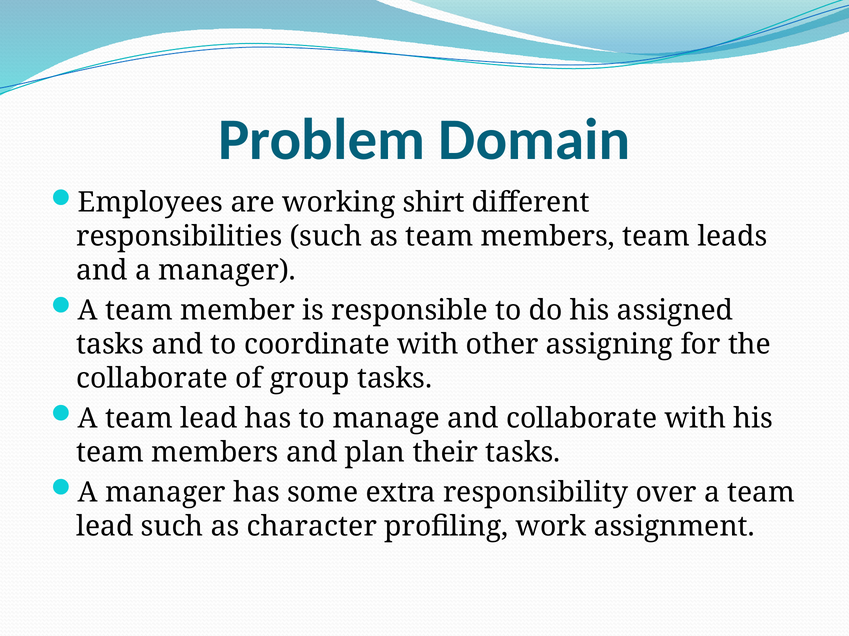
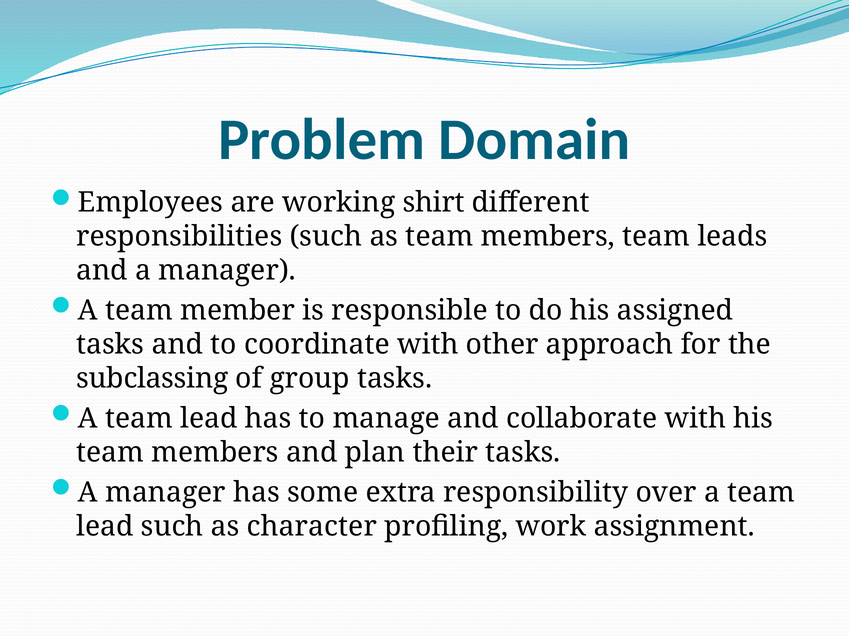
assigning: assigning -> approach
collaborate at (152, 379): collaborate -> subclassing
